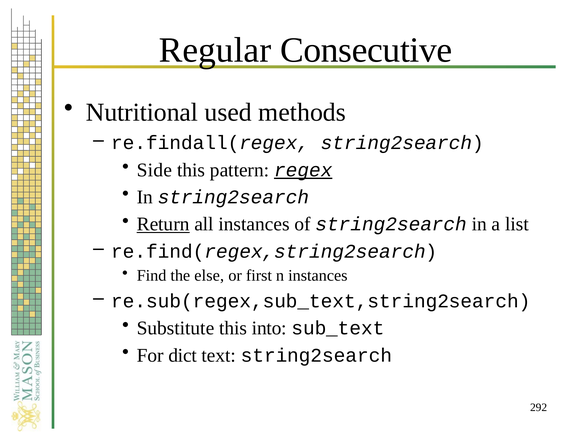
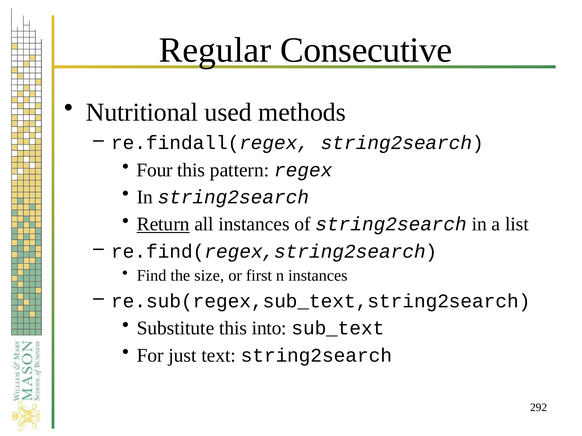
Side: Side -> Four
regex underline: present -> none
else: else -> size
dict: dict -> just
